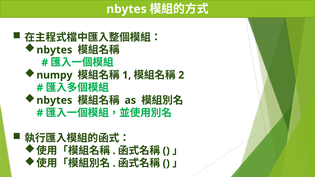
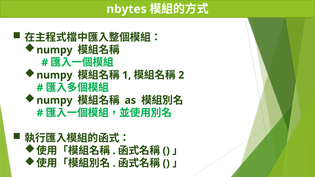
nbytes at (54, 50): nbytes -> numpy
nbytes at (54, 100): nbytes -> numpy
